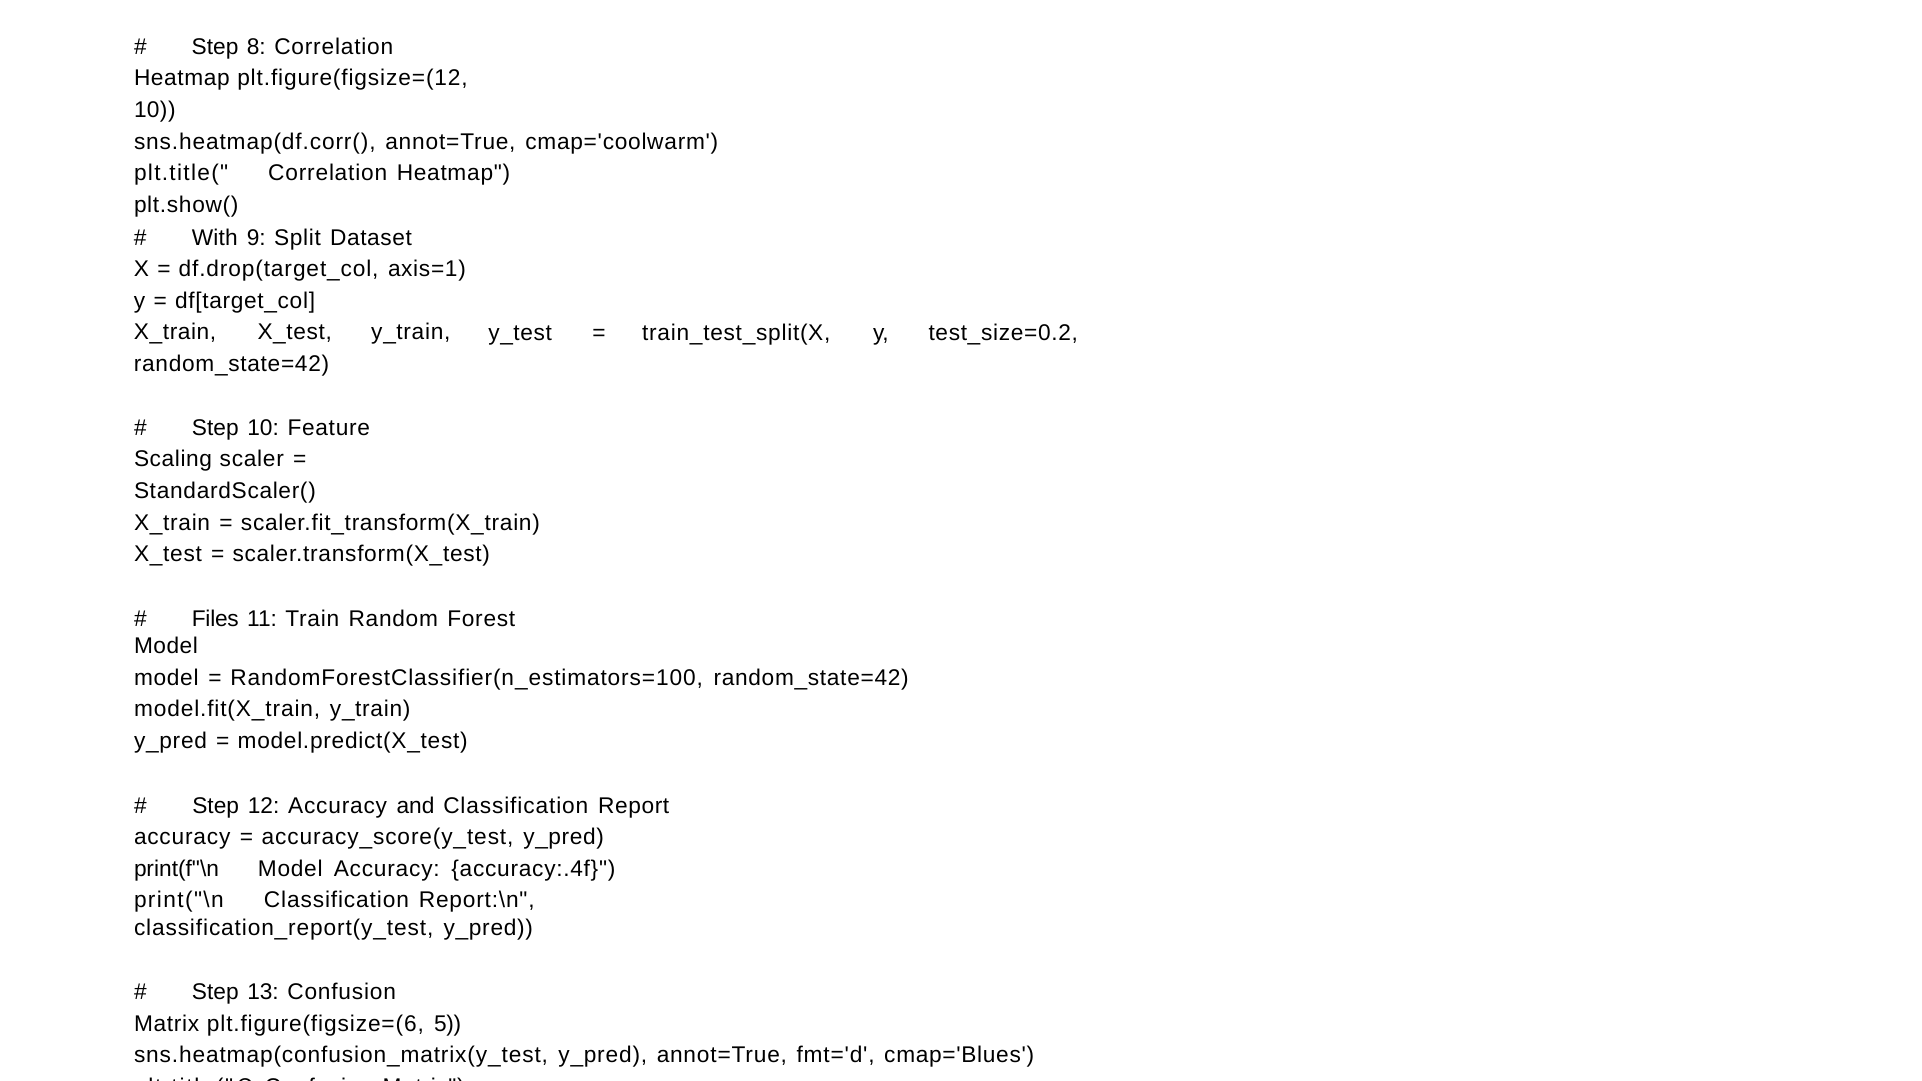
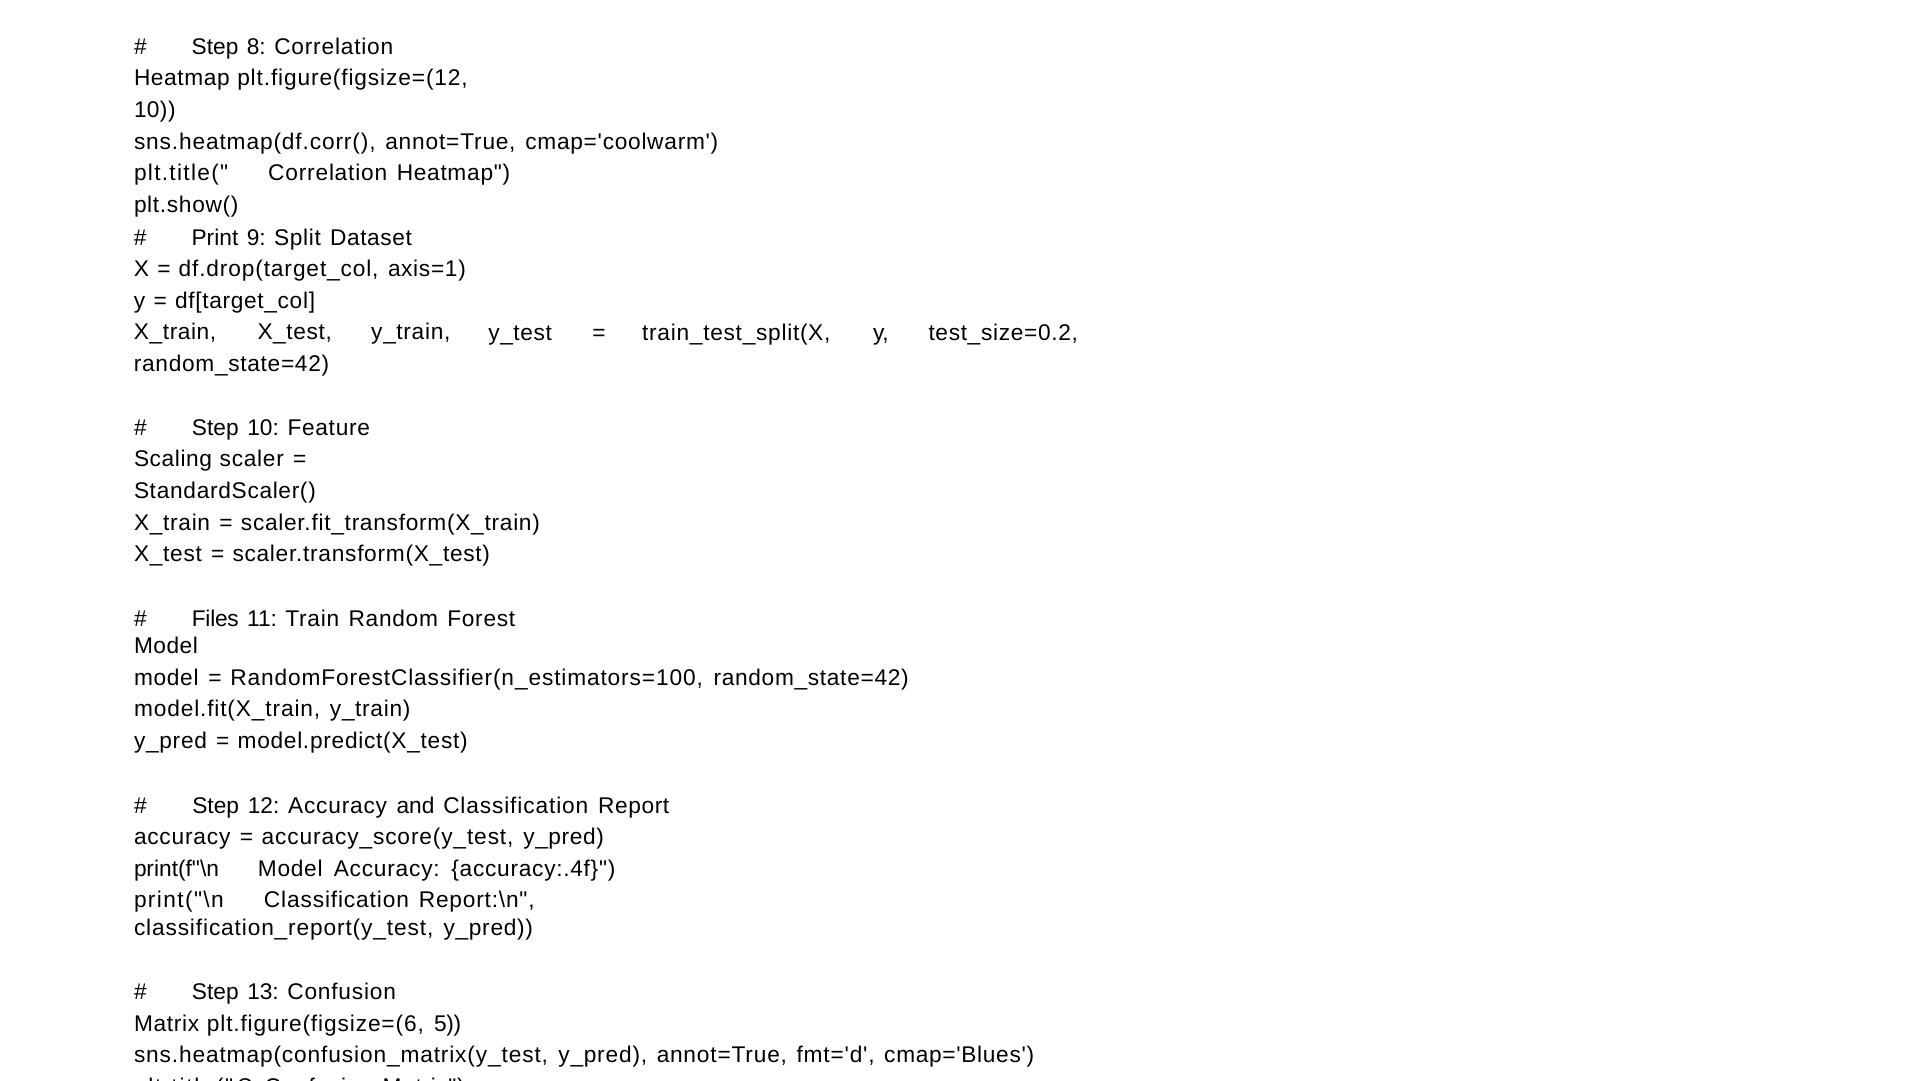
With: With -> Print
